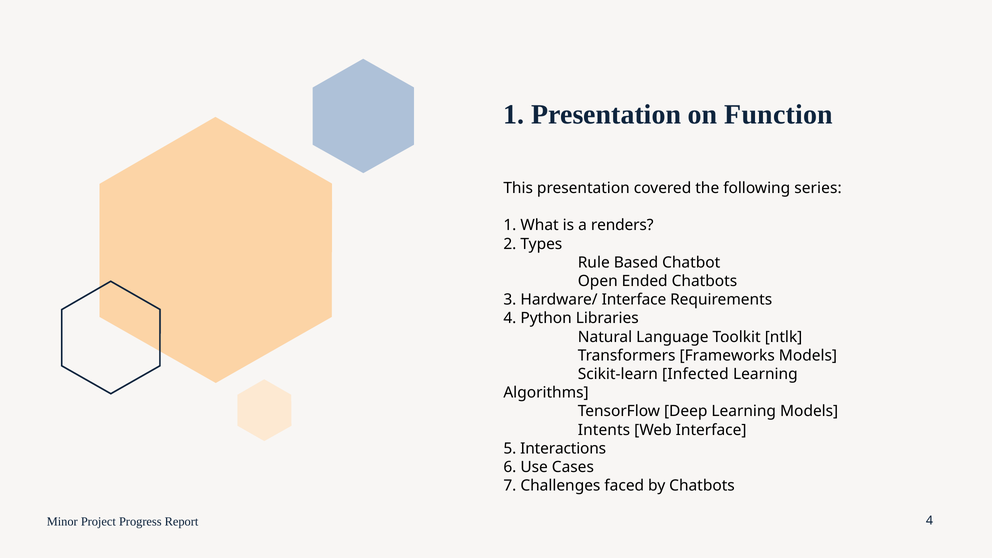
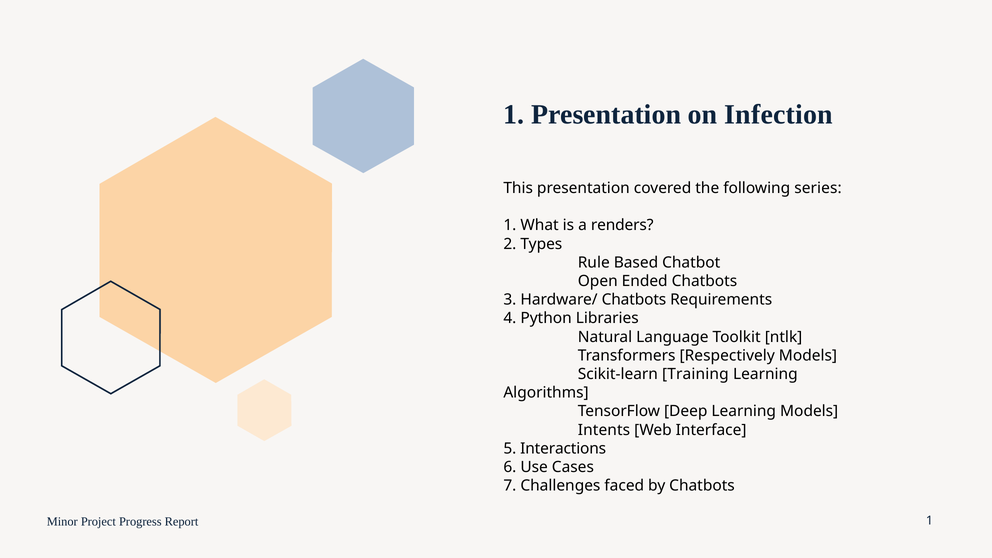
Function: Function -> Infection
Hardware/ Interface: Interface -> Chatbots
Frameworks: Frameworks -> Respectively
Infected: Infected -> Training
Report 4: 4 -> 1
